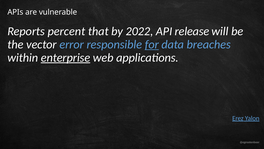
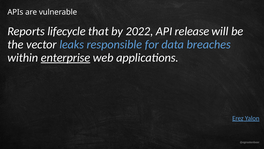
percent: percent -> lifecycle
error: error -> leaks
for underline: present -> none
